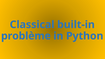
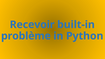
Classical: Classical -> Recevoir
